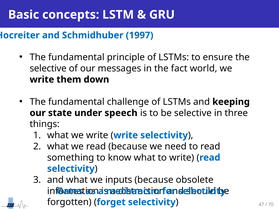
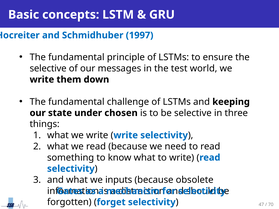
fact: fact -> test
speech: speech -> chosen
